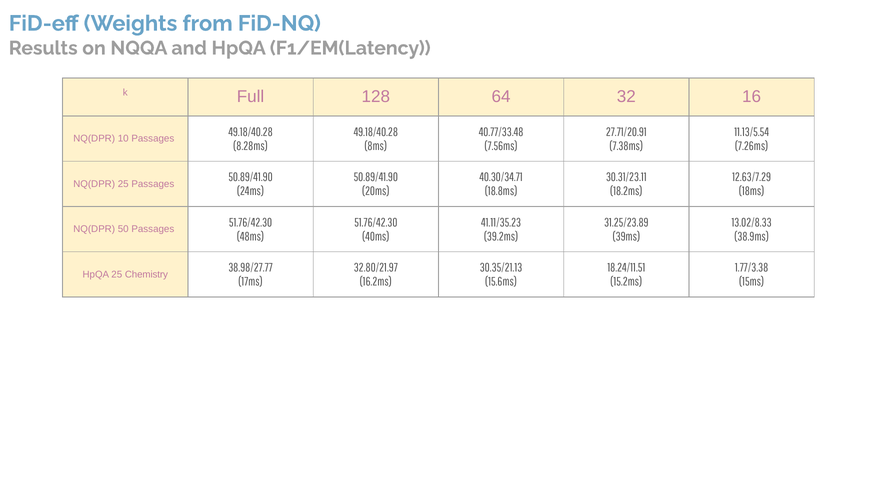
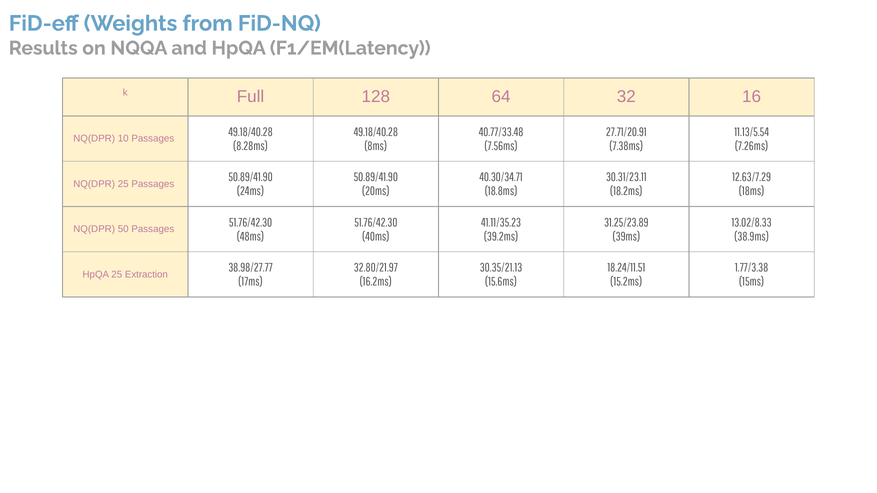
Chemistry: Chemistry -> Extraction
